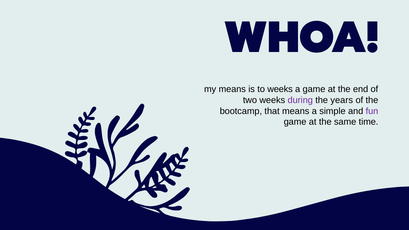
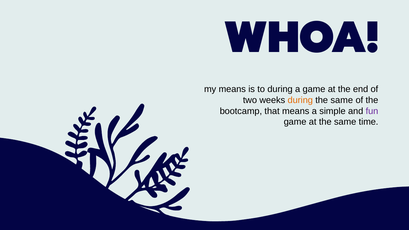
to weeks: weeks -> during
during at (300, 100) colour: purple -> orange
years at (342, 100): years -> same
